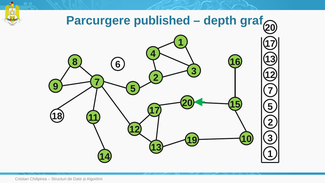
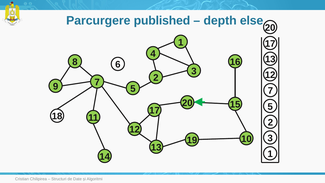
graf: graf -> else
